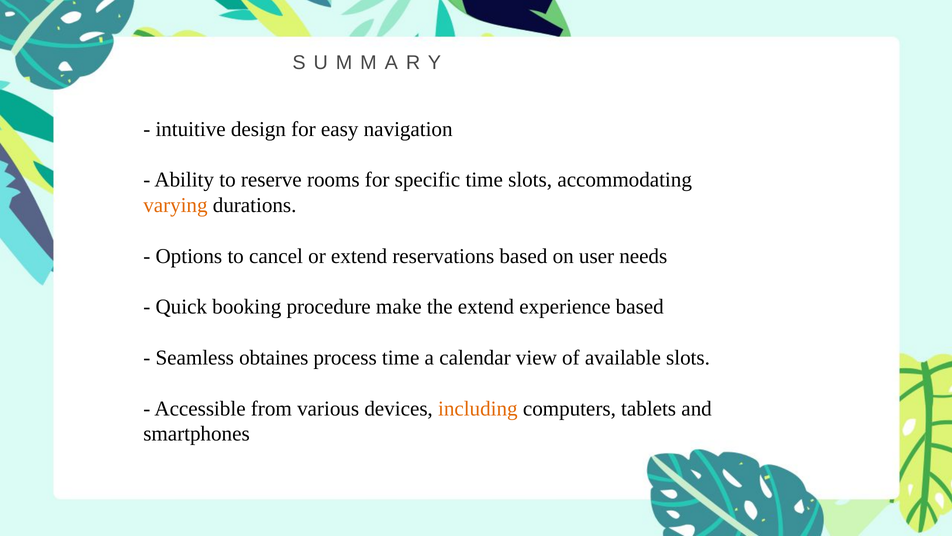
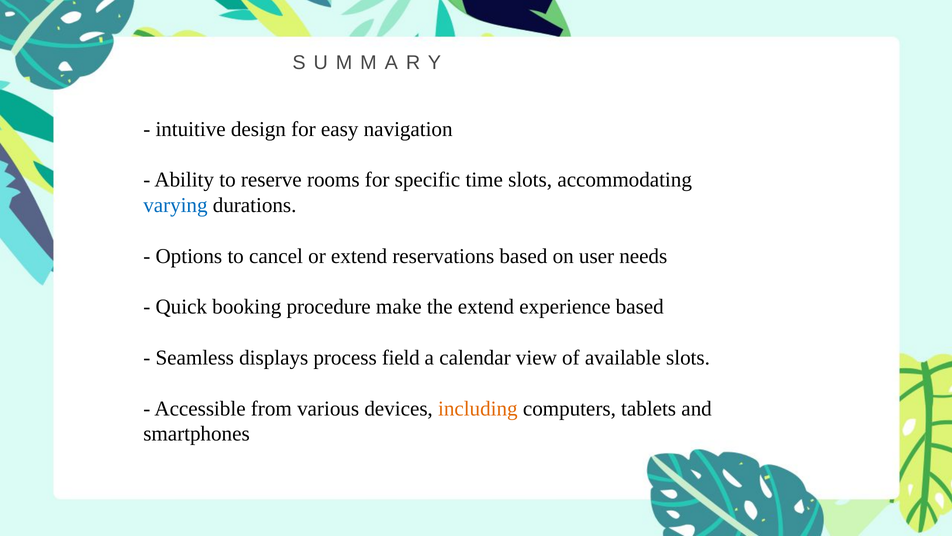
varying colour: orange -> blue
obtaines: obtaines -> displays
process time: time -> field
